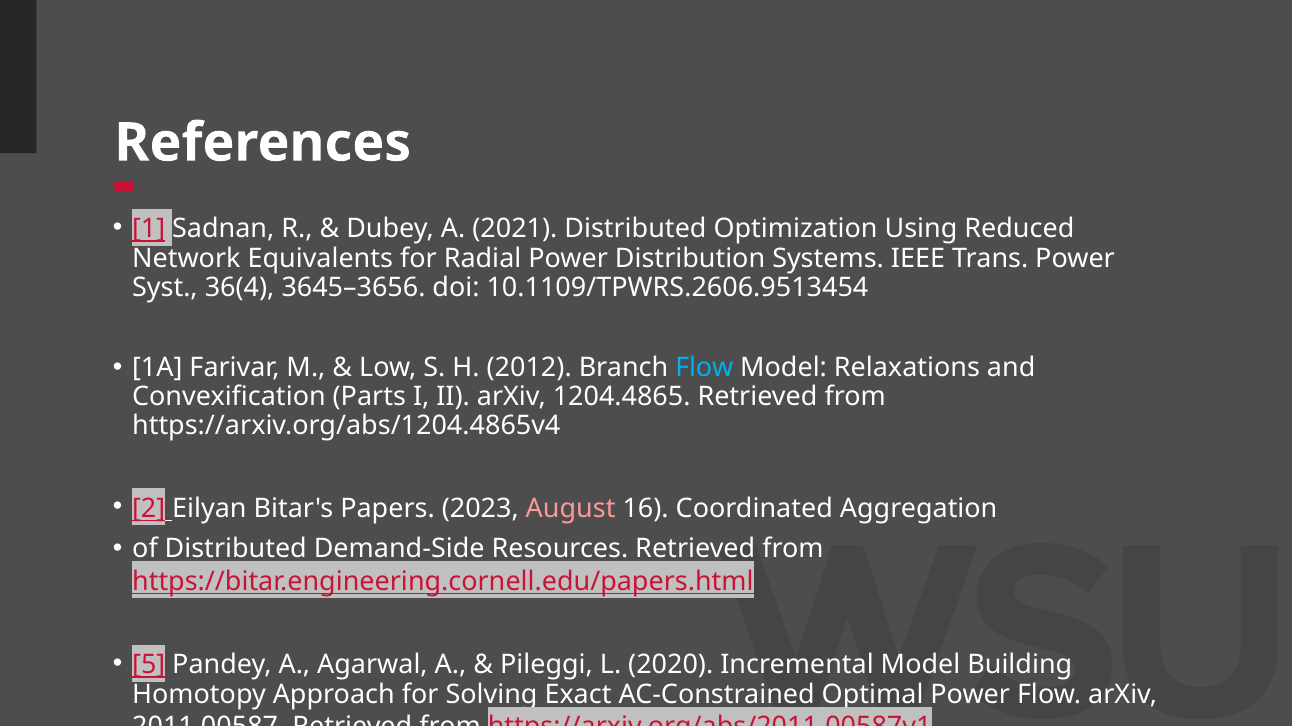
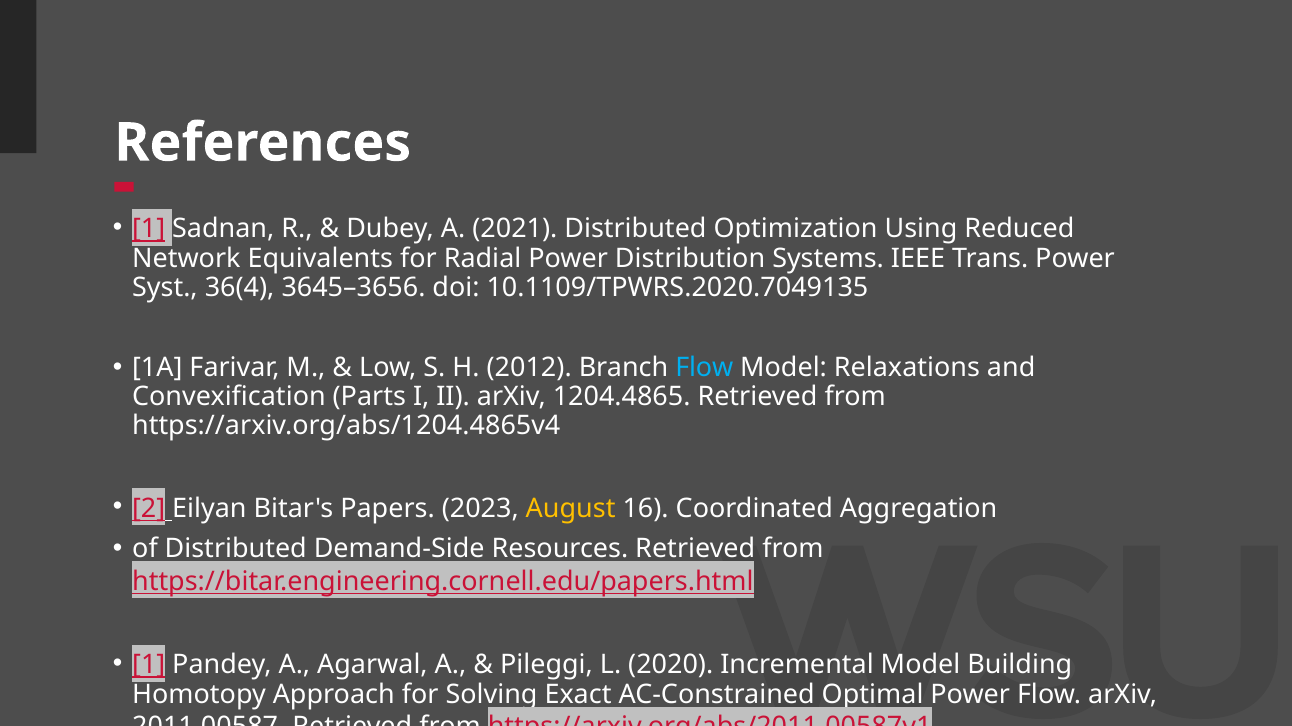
10.1109/TPWRS.2606.9513454: 10.1109/TPWRS.2606.9513454 -> 10.1109/TPWRS.2020.7049135
August colour: pink -> yellow
5 at (149, 665): 5 -> 1
